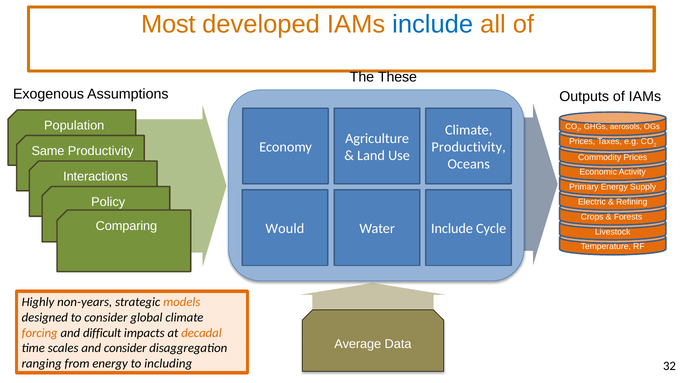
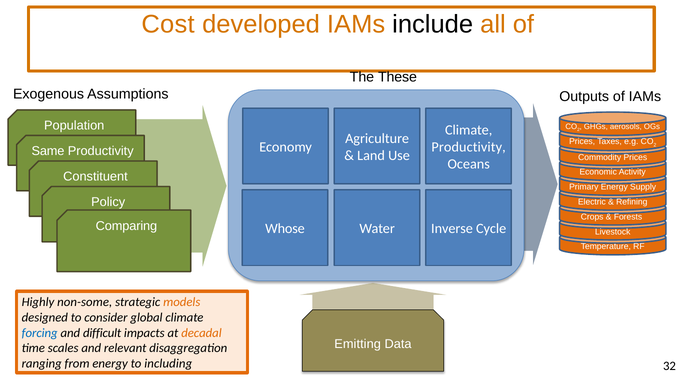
Most: Most -> Cost
include at (433, 24) colour: blue -> black
Interactions: Interactions -> Constituent
Would: Would -> Whose
Include at (452, 229): Include -> Inverse
non-years: non-years -> non-some
forcing colour: orange -> blue
Average: Average -> Emitting
and consider: consider -> relevant
